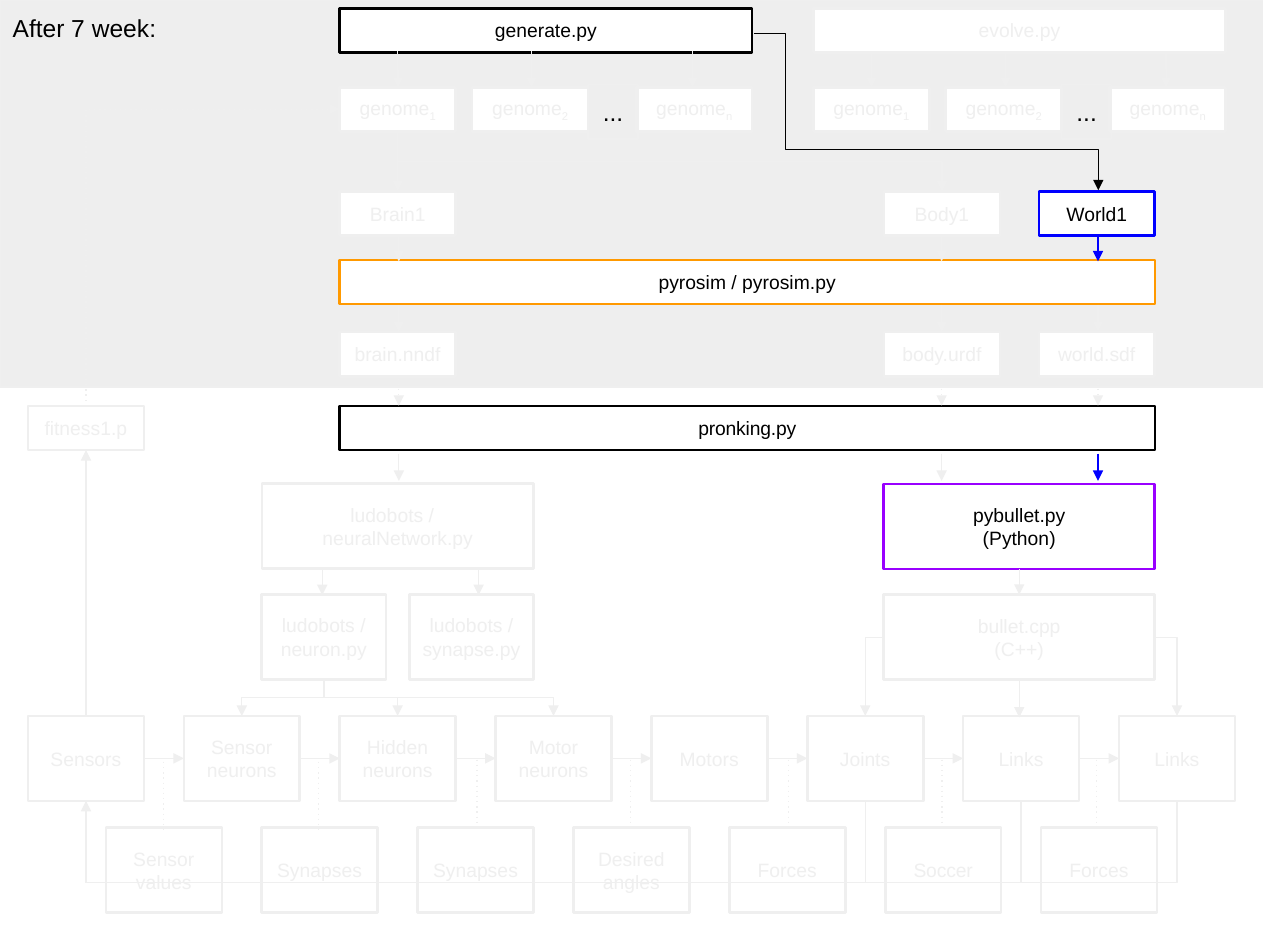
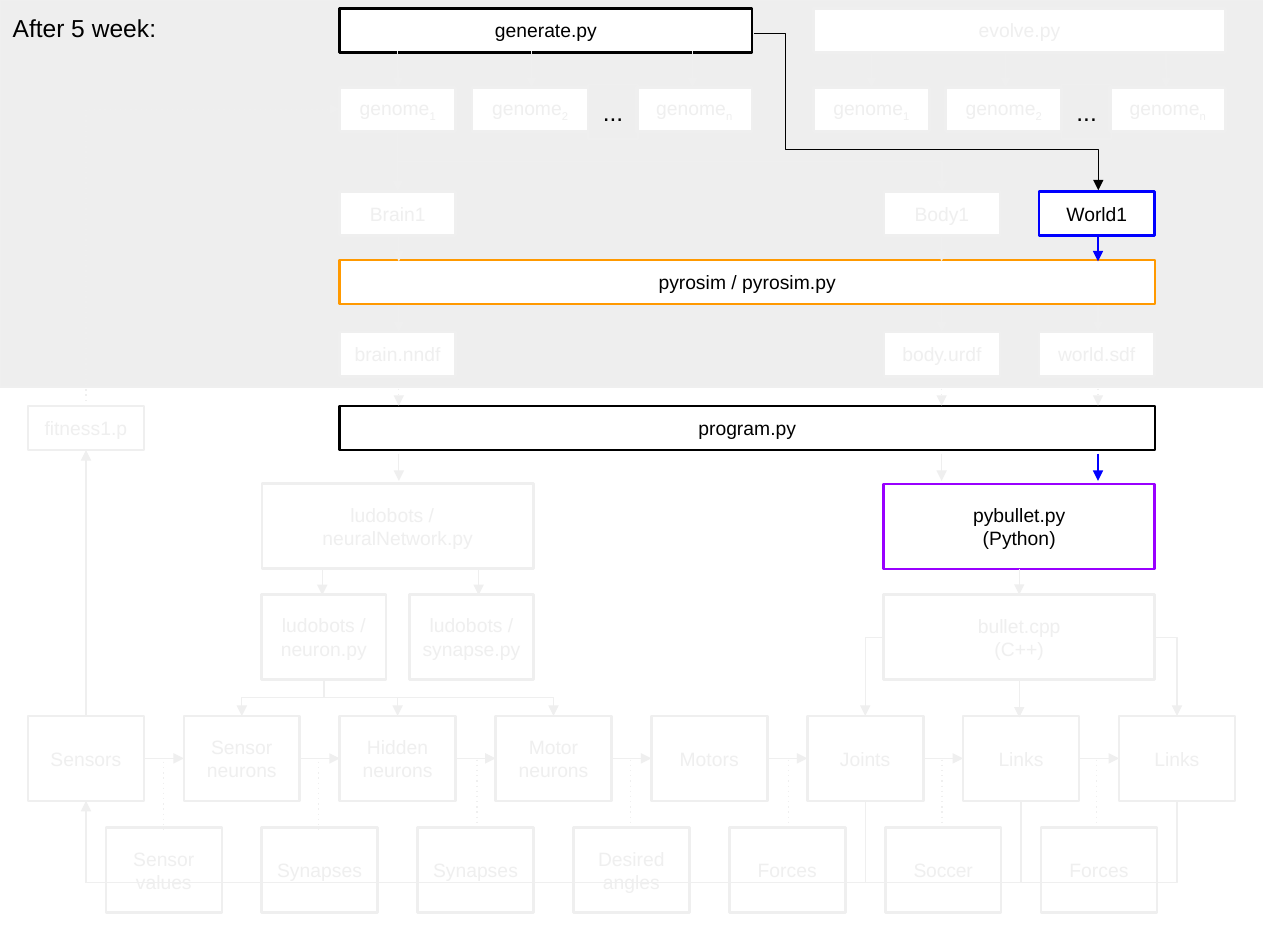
7: 7 -> 5
pronking.py: pronking.py -> program.py
